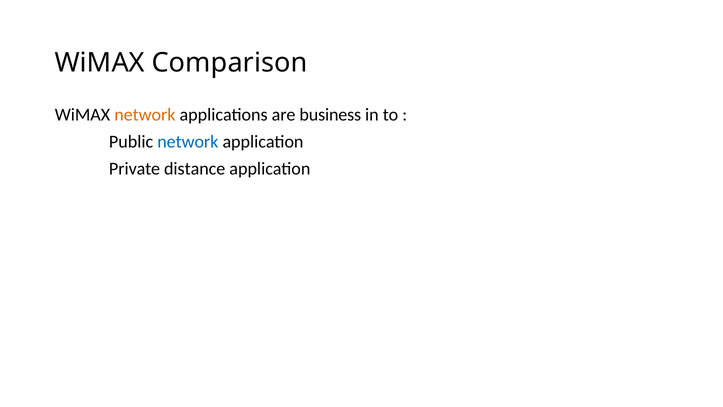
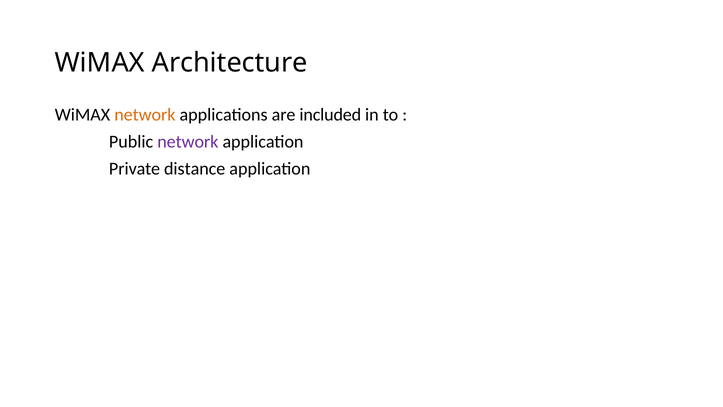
Comparison: Comparison -> Architecture
business: business -> included
network at (188, 142) colour: blue -> purple
